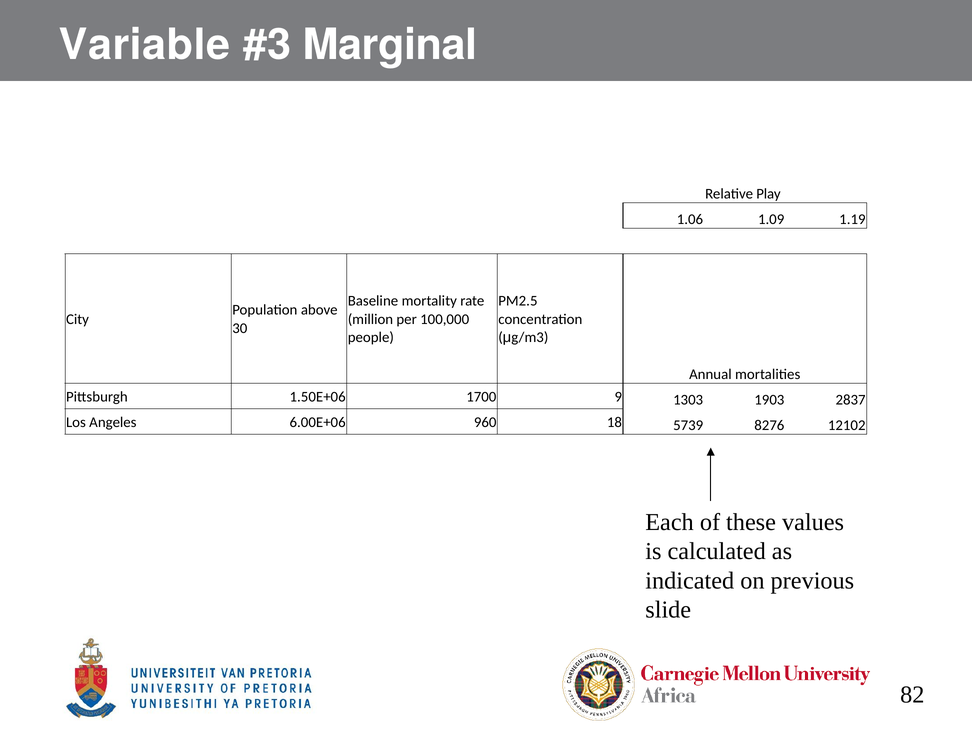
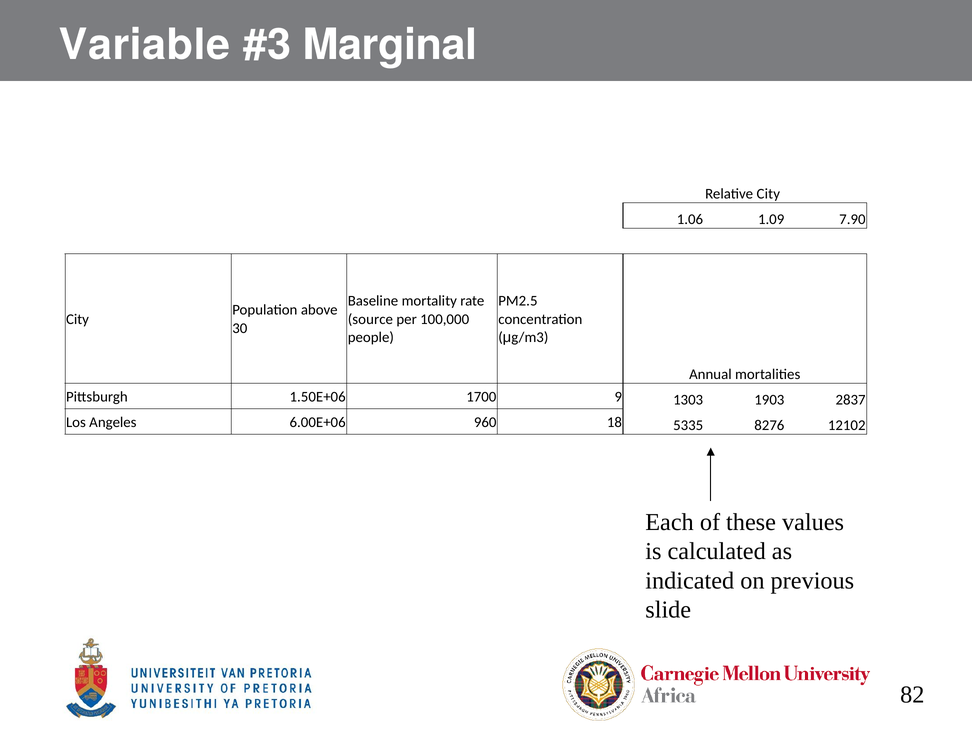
Relative Play: Play -> City
1.19: 1.19 -> 7.90
million: million -> source
5739: 5739 -> 5335
